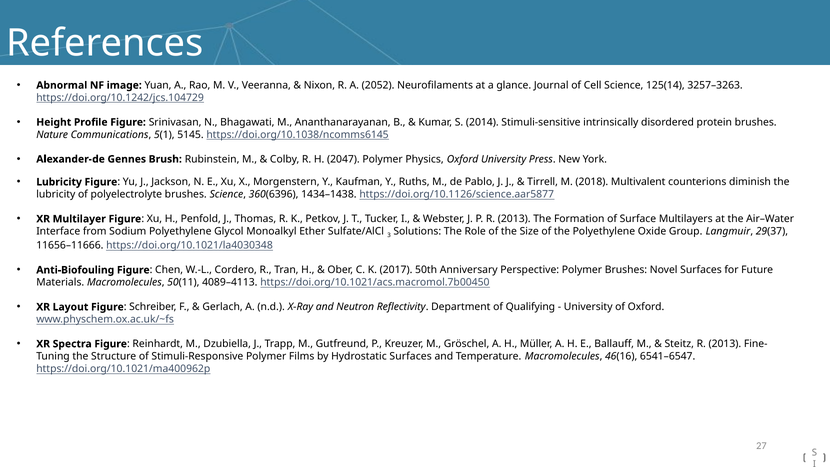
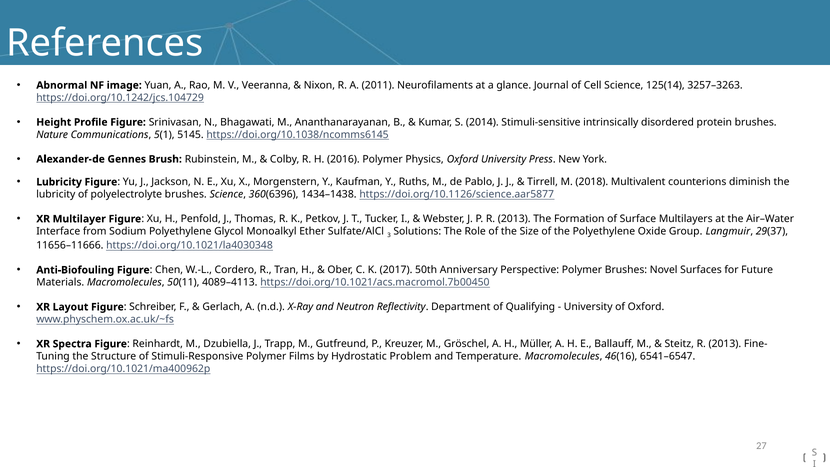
2052: 2052 -> 2011
2047: 2047 -> 2016
Hydrostatic Surfaces: Surfaces -> Problem
